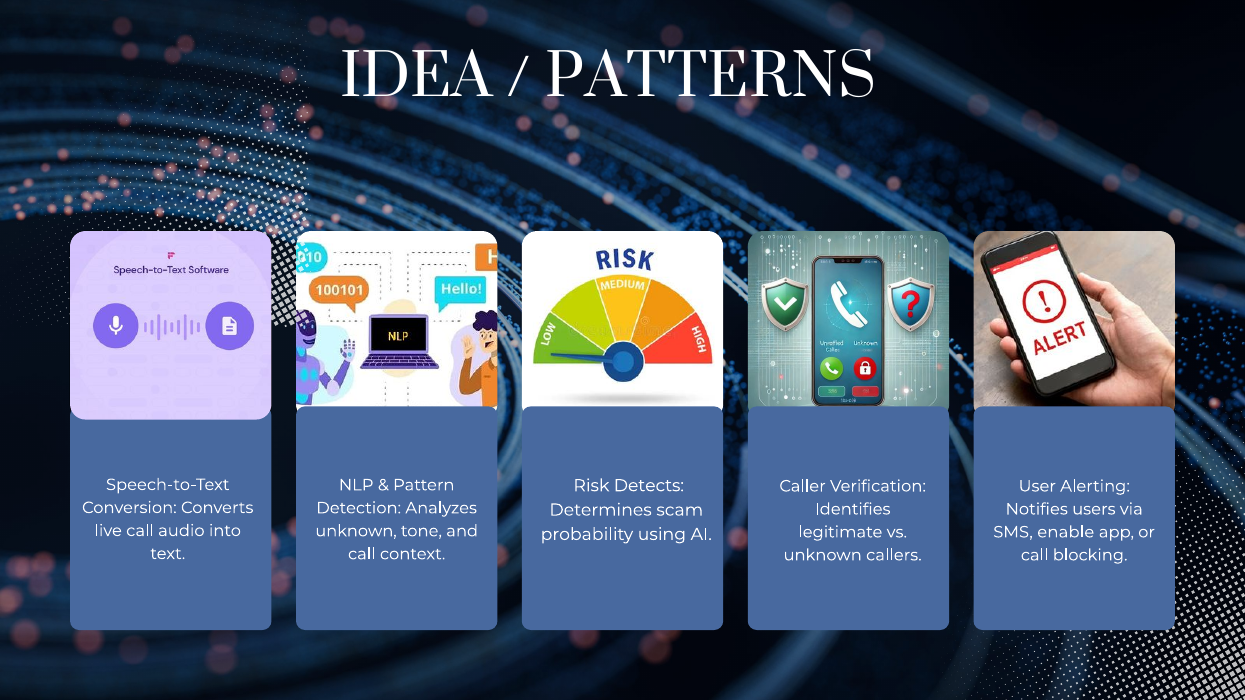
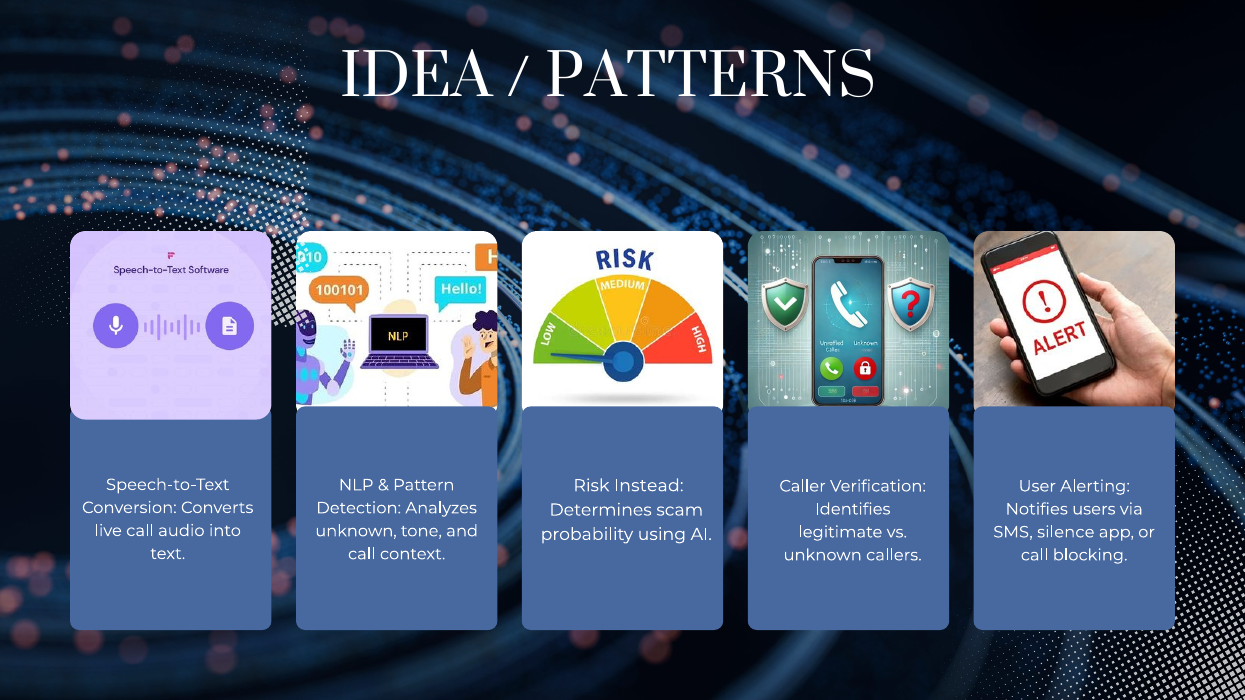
Detects: Detects -> Instead
enable: enable -> silence
